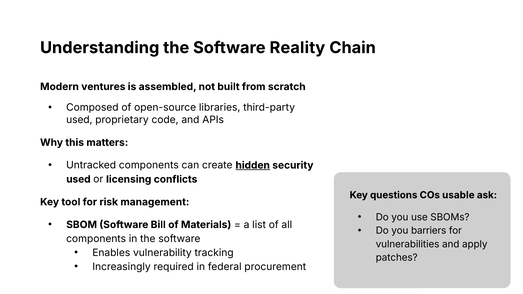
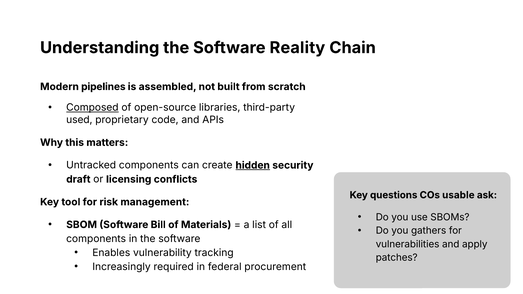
ventures: ventures -> pipelines
Composed underline: none -> present
used at (78, 179): used -> draft
barriers: barriers -> gathers
